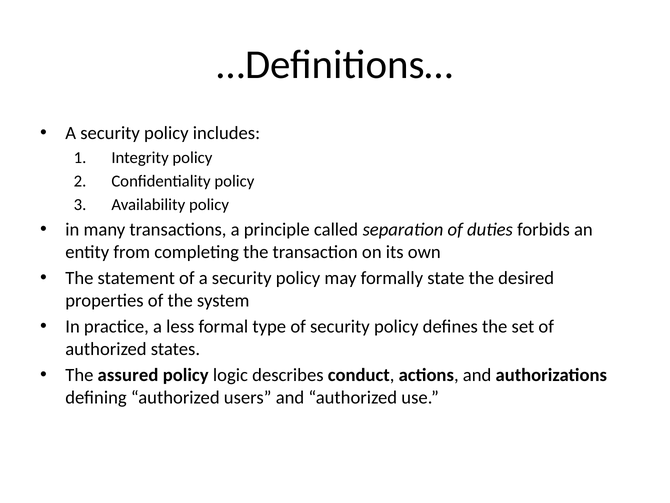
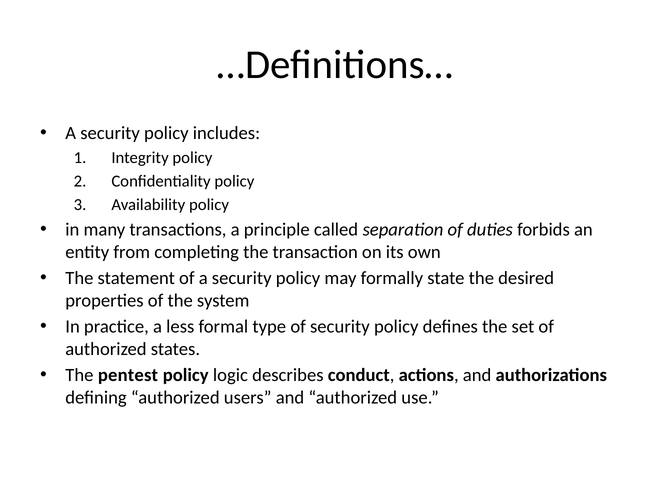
assured: assured -> pentest
